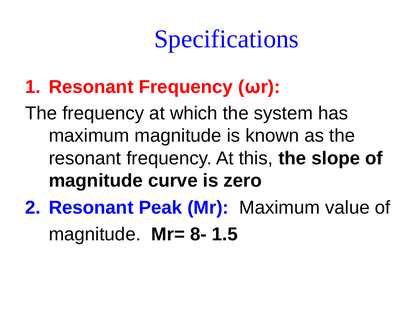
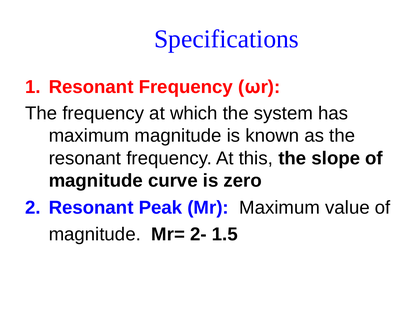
8-: 8- -> 2-
